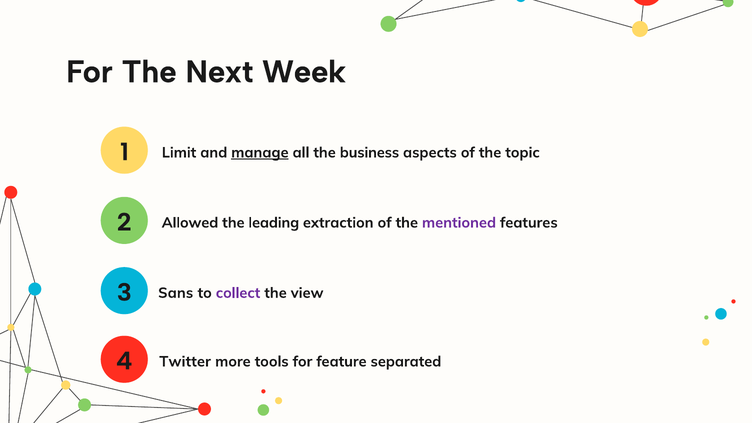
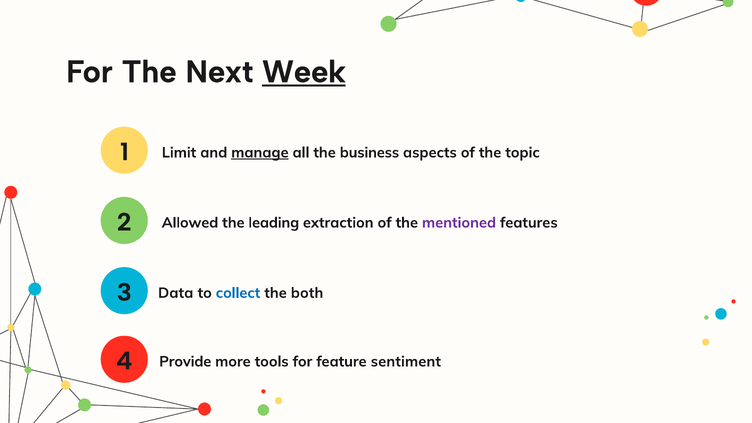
Week underline: none -> present
Sans: Sans -> Data
collect colour: purple -> blue
view: view -> both
Twitter: Twitter -> Provide
separated: separated -> sentiment
